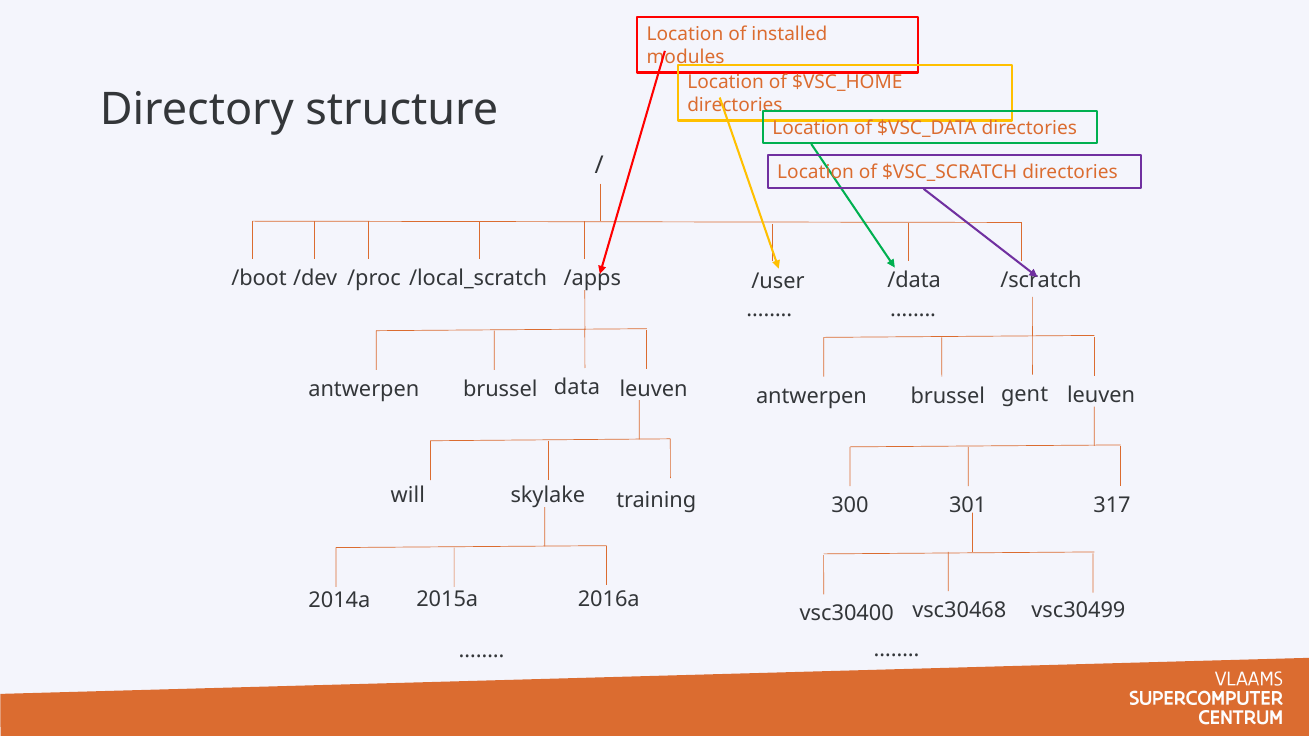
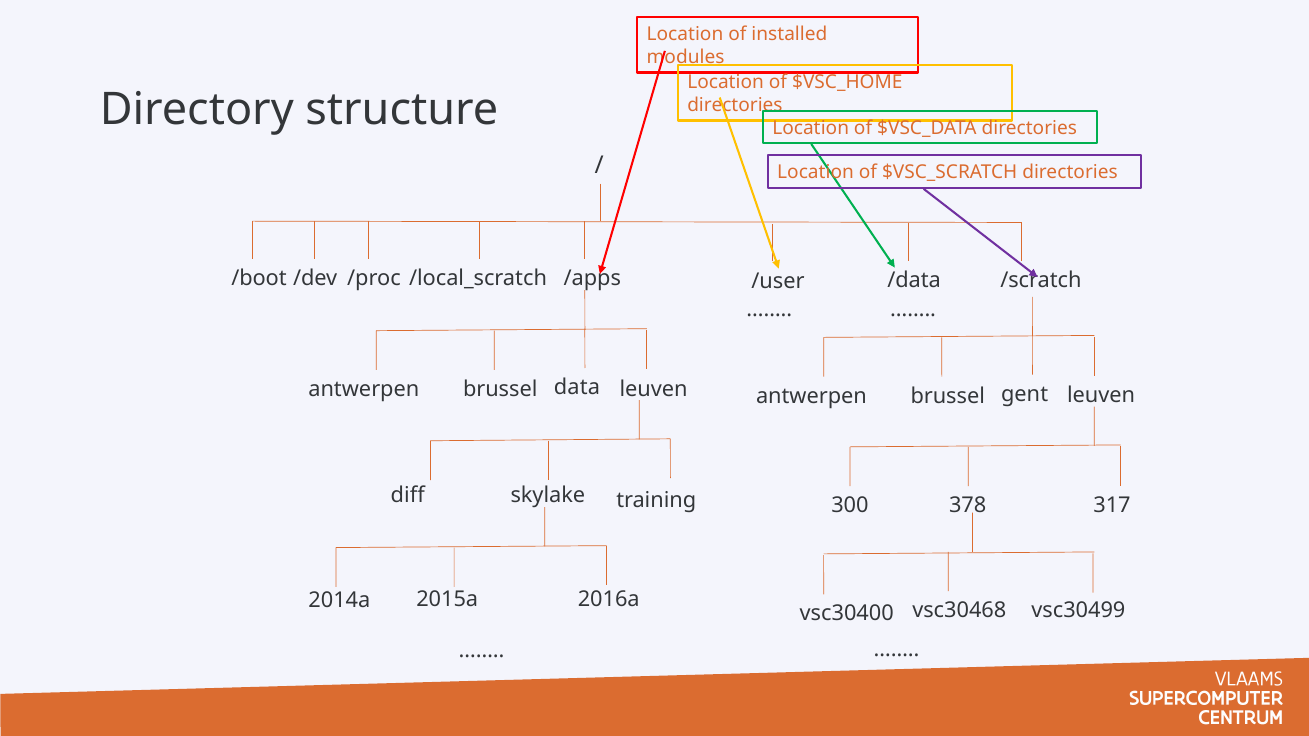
will: will -> diff
301: 301 -> 378
